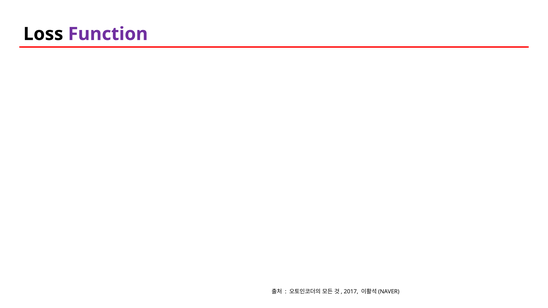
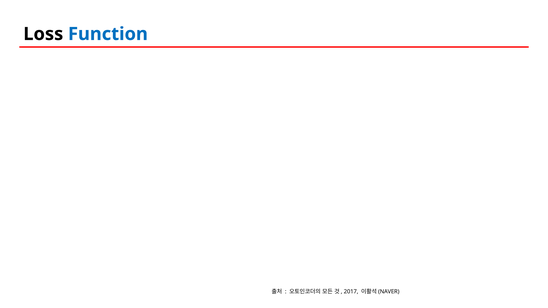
Function colour: purple -> blue
